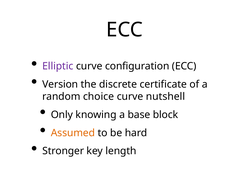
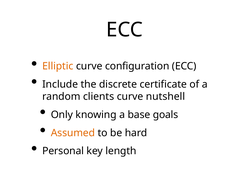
Elliptic colour: purple -> orange
Version: Version -> Include
choice: choice -> clients
block: block -> goals
Stronger: Stronger -> Personal
